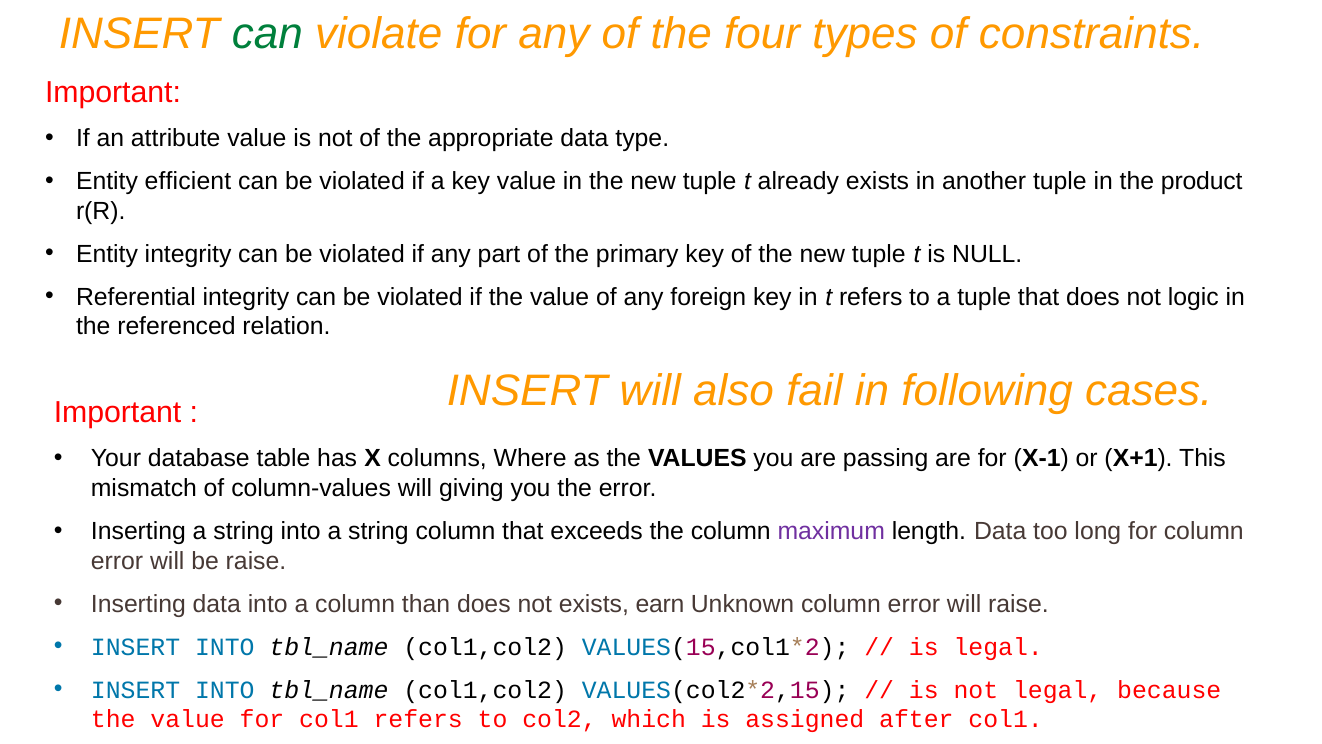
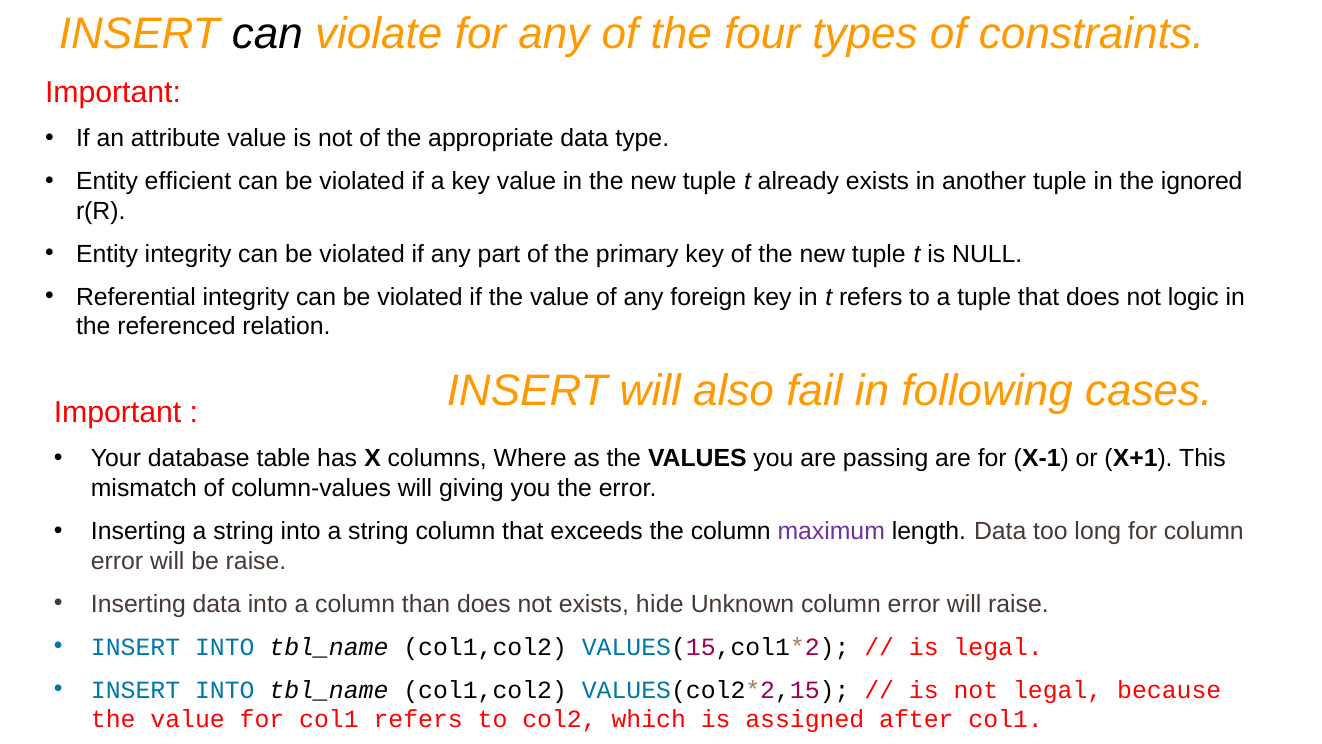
can at (267, 34) colour: green -> black
product: product -> ignored
earn: earn -> hide
